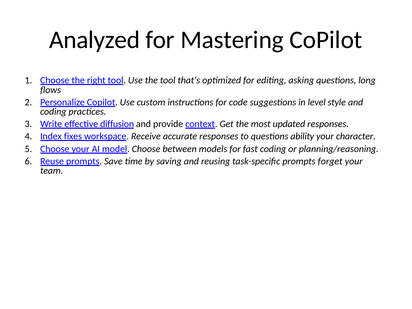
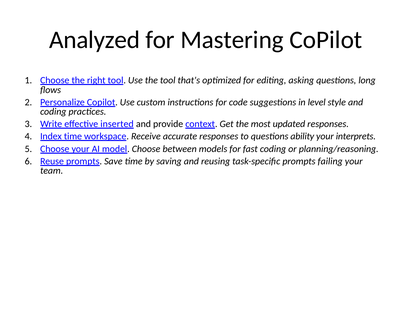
diffusion: diffusion -> inserted
Index fixes: fixes -> time
character: character -> interprets
forget: forget -> failing
